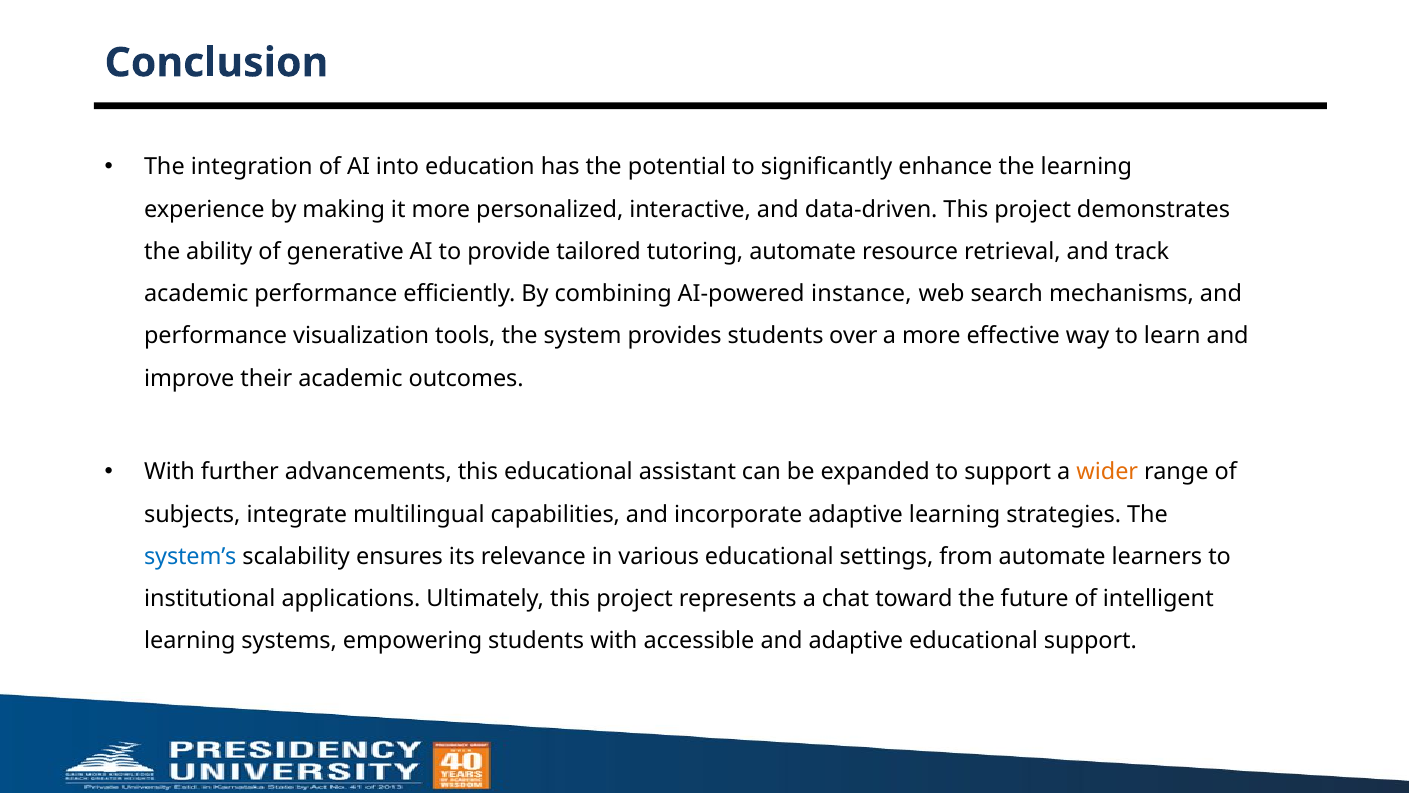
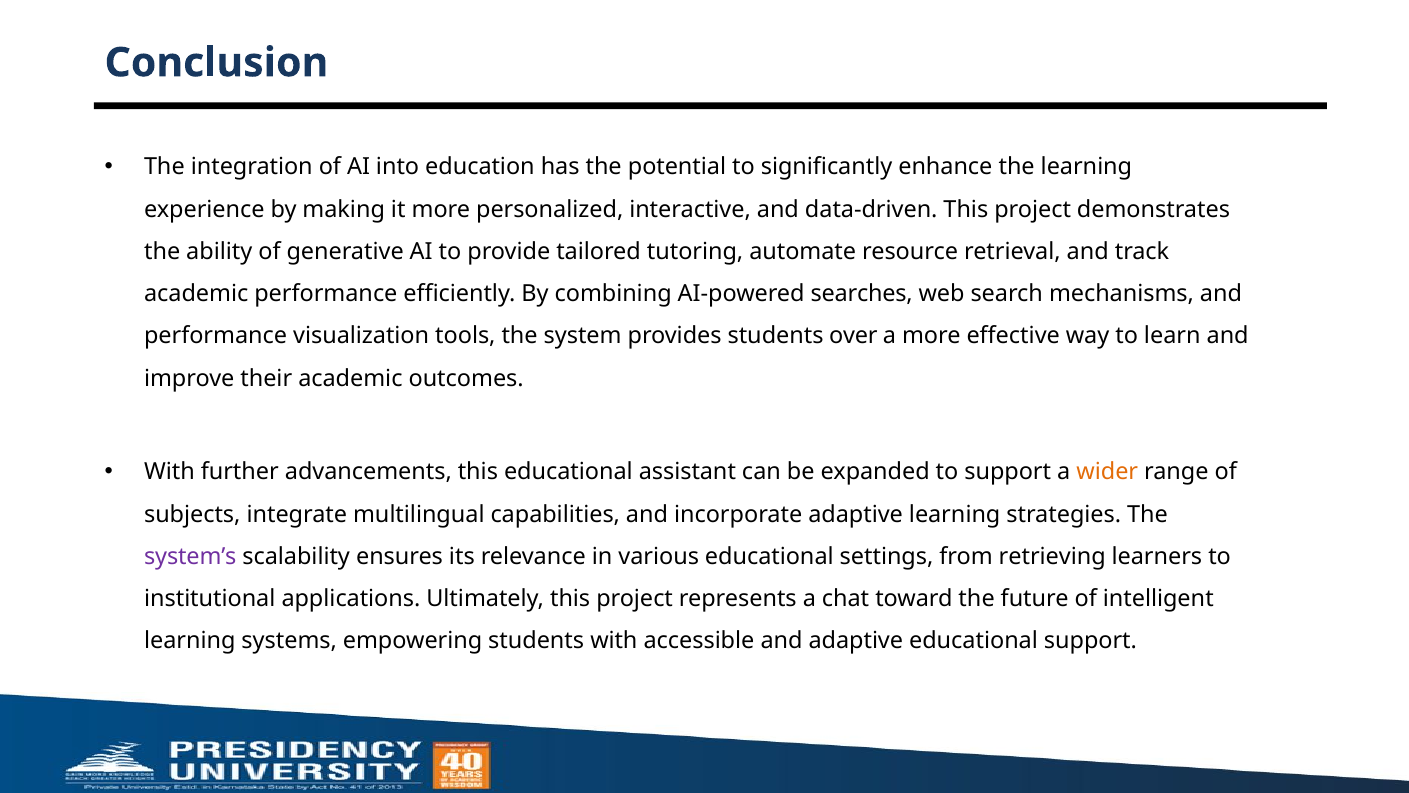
instance: instance -> searches
system’s colour: blue -> purple
from automate: automate -> retrieving
